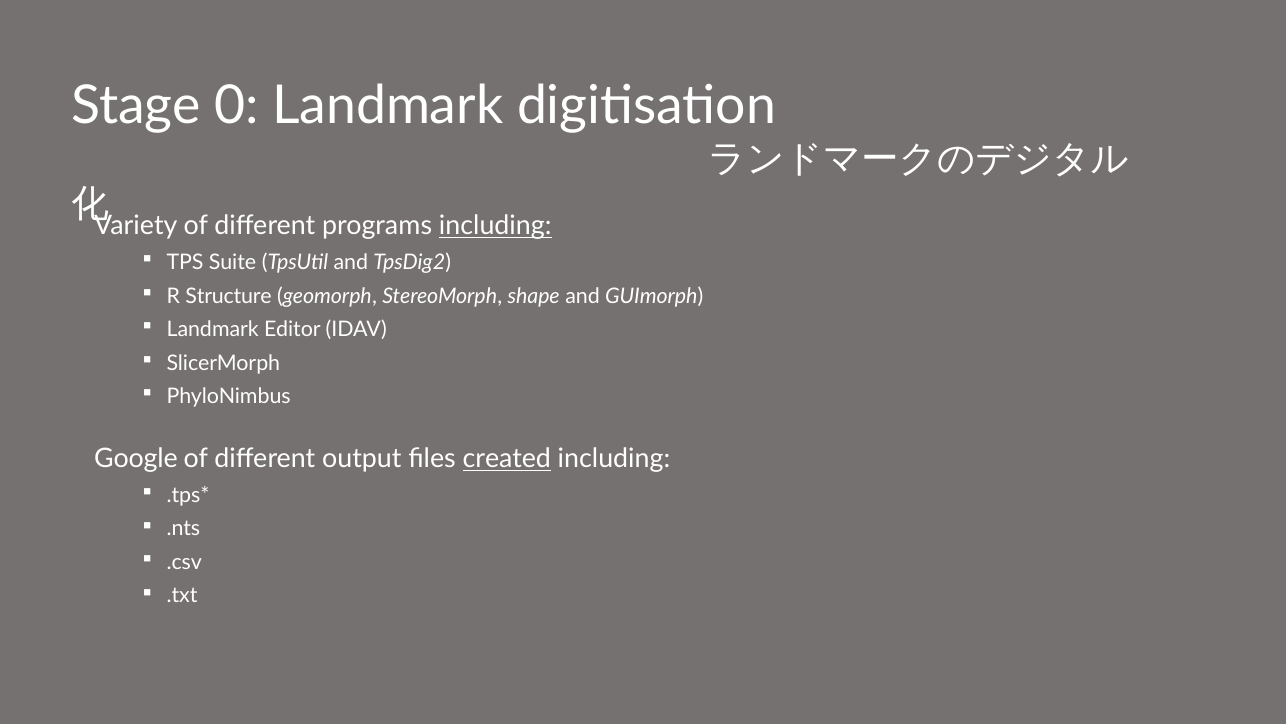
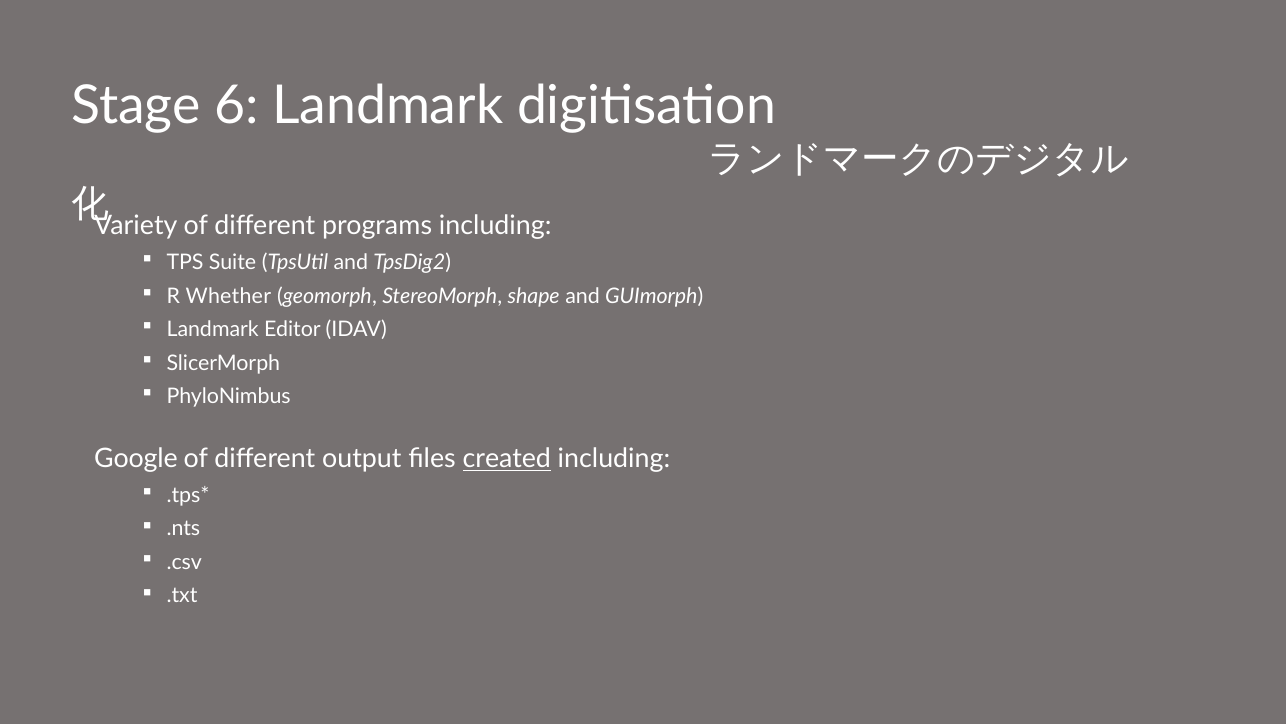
0: 0 -> 6
including at (495, 226) underline: present -> none
Structure: Structure -> Whether
